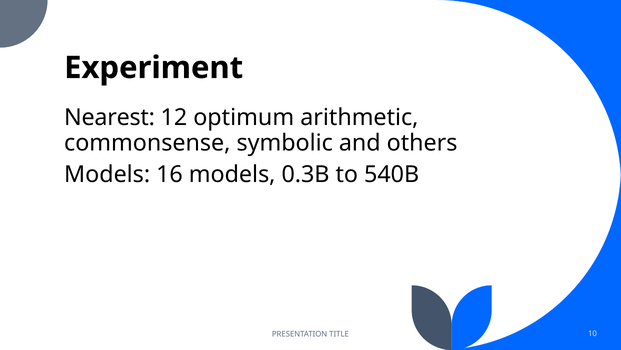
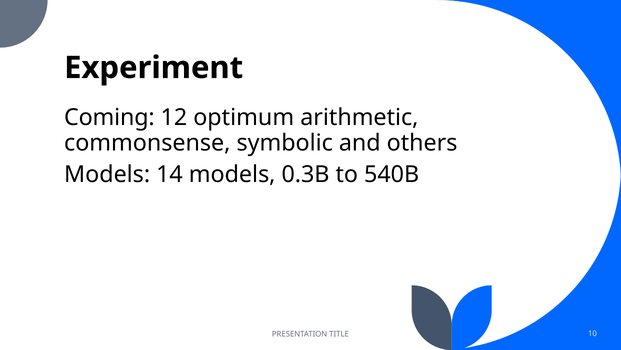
Nearest: Nearest -> Coming
16: 16 -> 14
